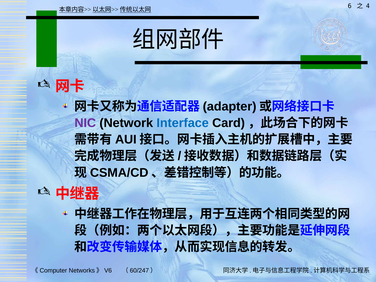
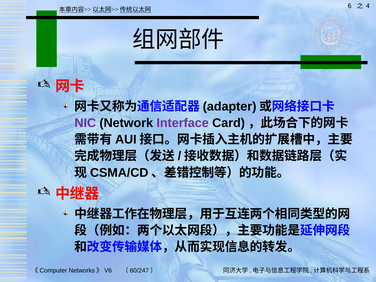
Interface colour: blue -> purple
